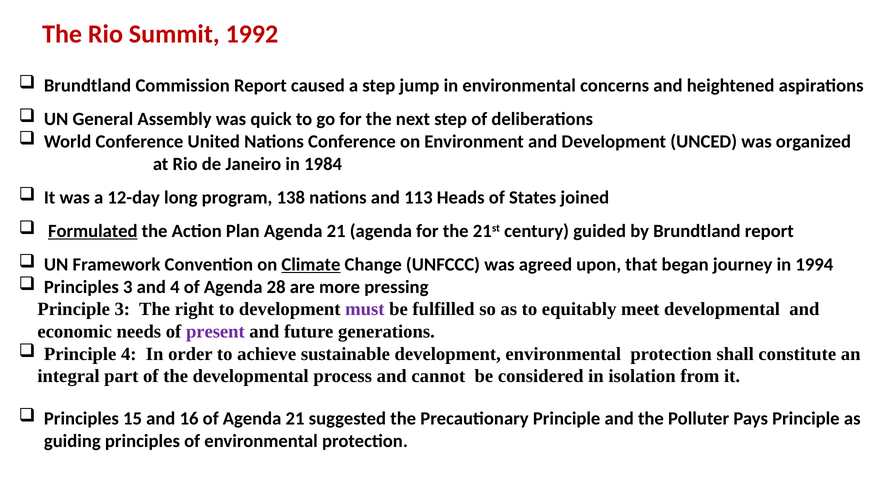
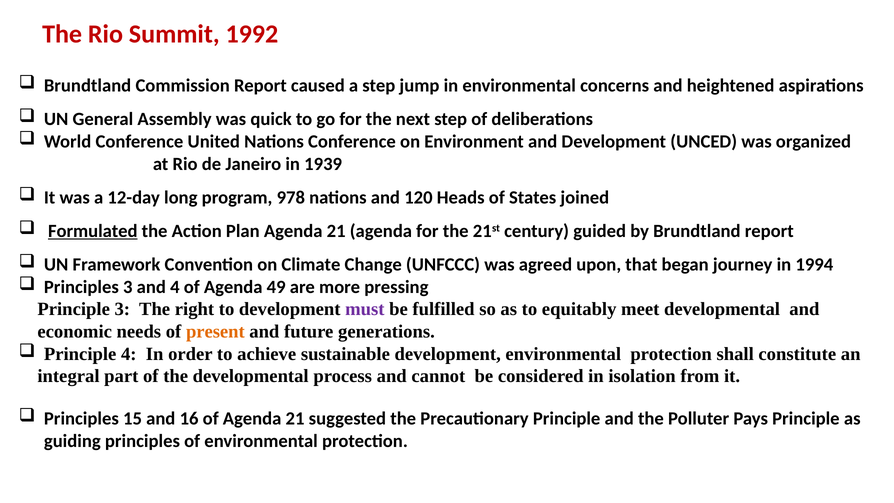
1984: 1984 -> 1939
138: 138 -> 978
113: 113 -> 120
Climate underline: present -> none
28: 28 -> 49
present colour: purple -> orange
